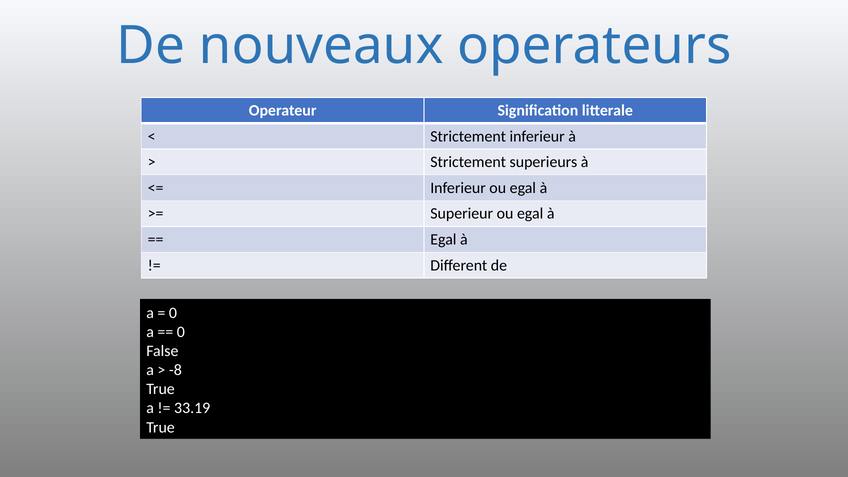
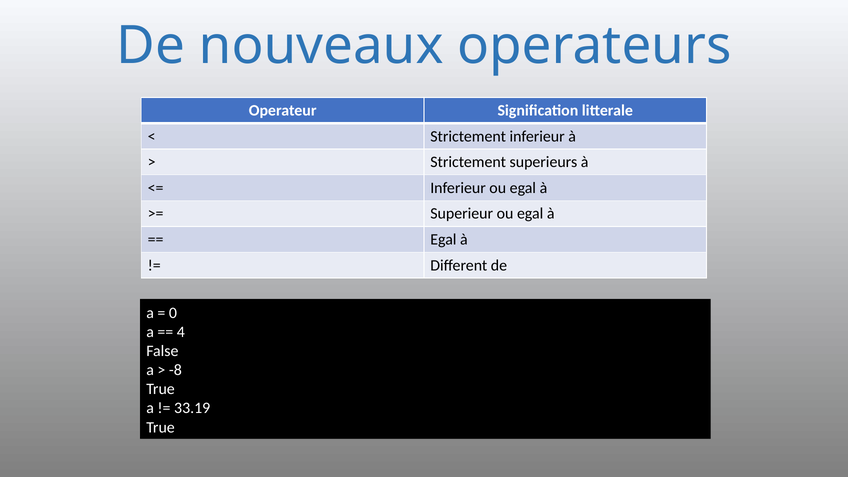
0 at (181, 332): 0 -> 4
